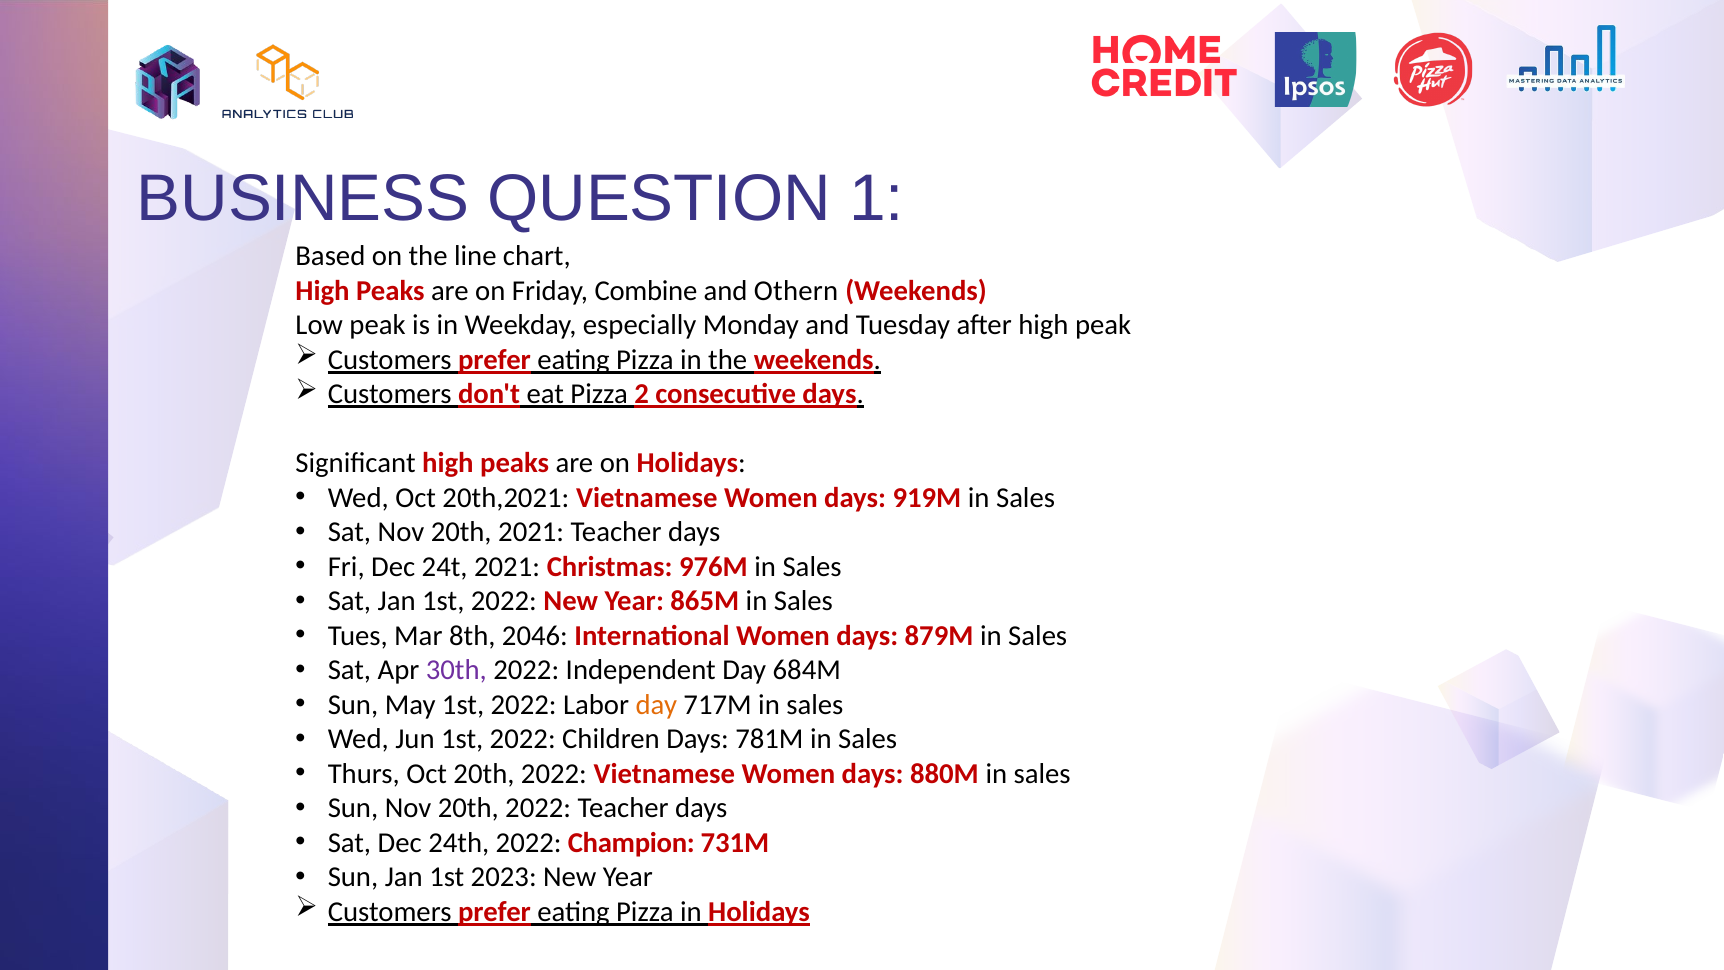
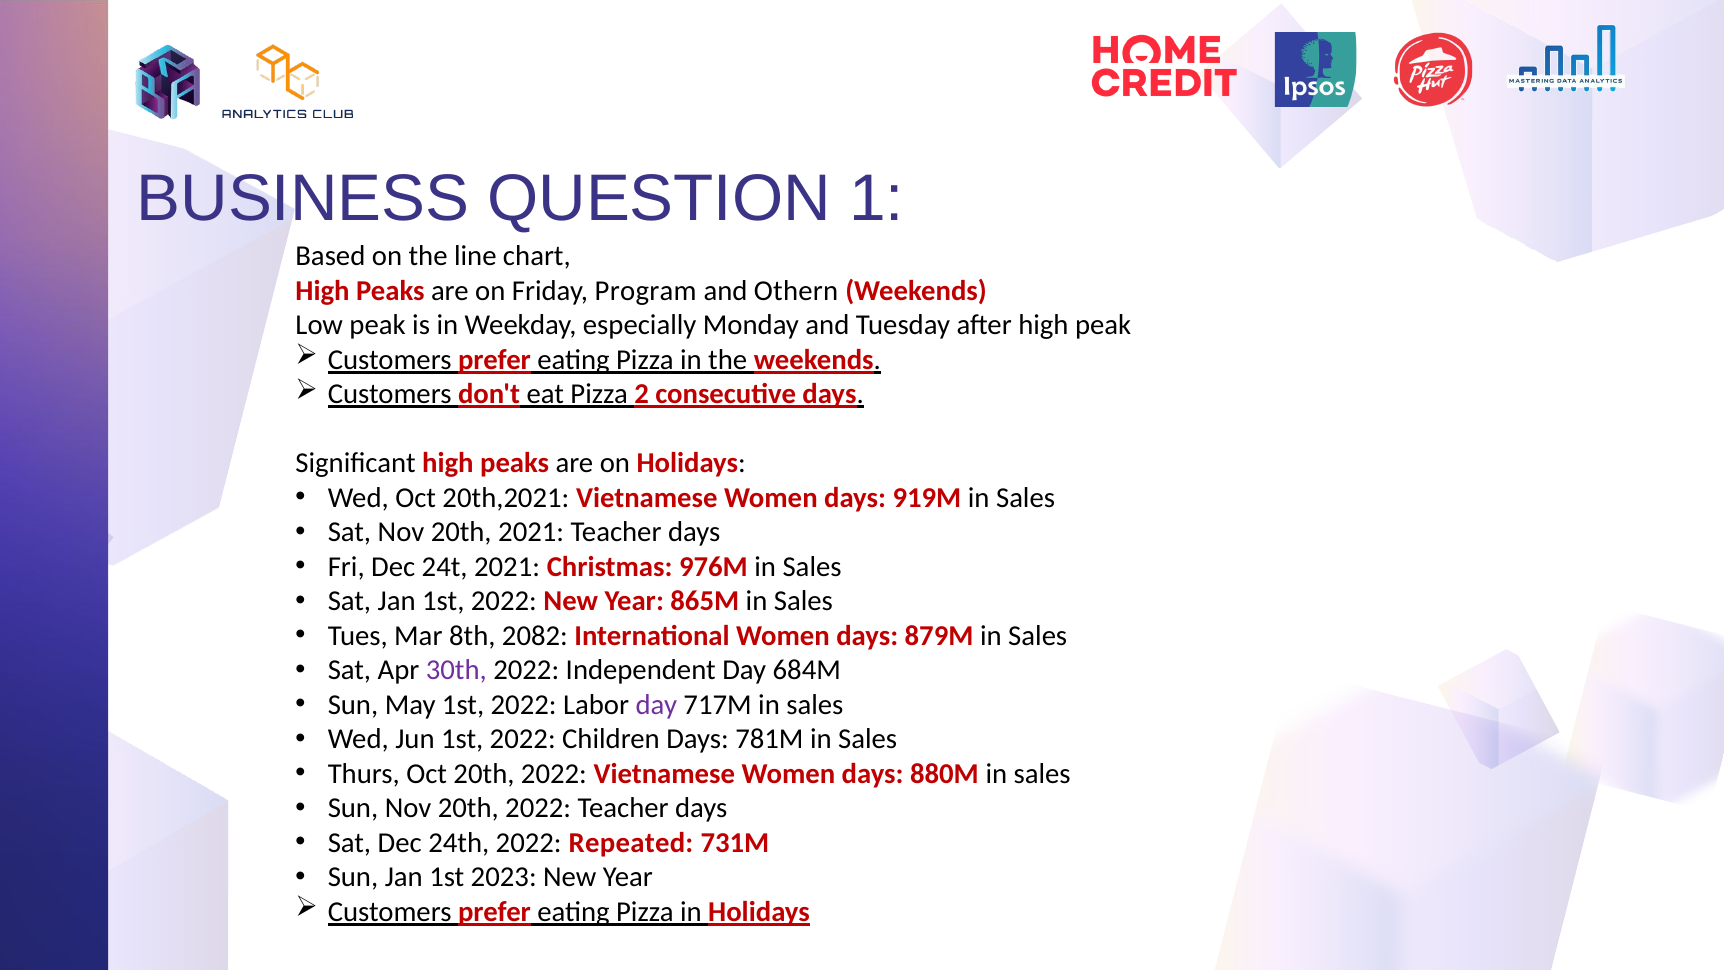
Combine: Combine -> Program
2046: 2046 -> 2082
day at (656, 705) colour: orange -> purple
Champion: Champion -> Repeated
